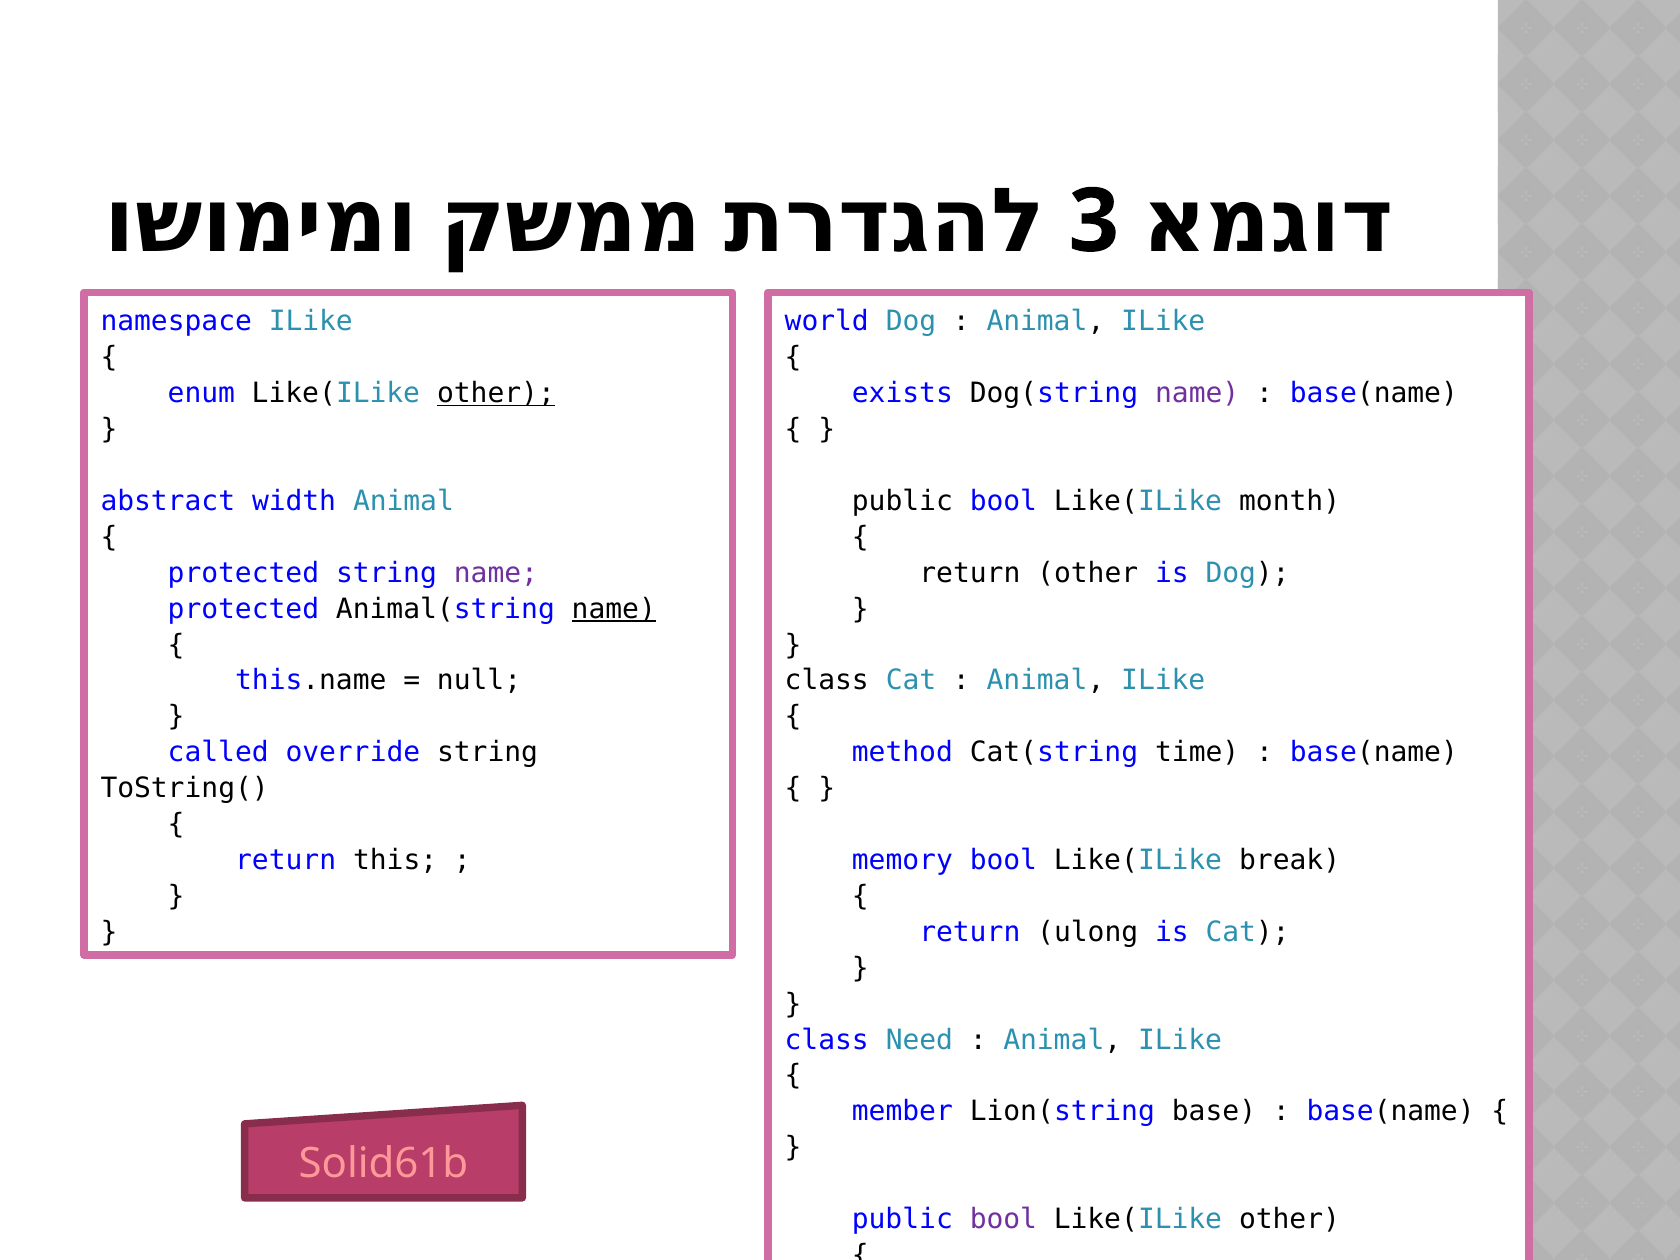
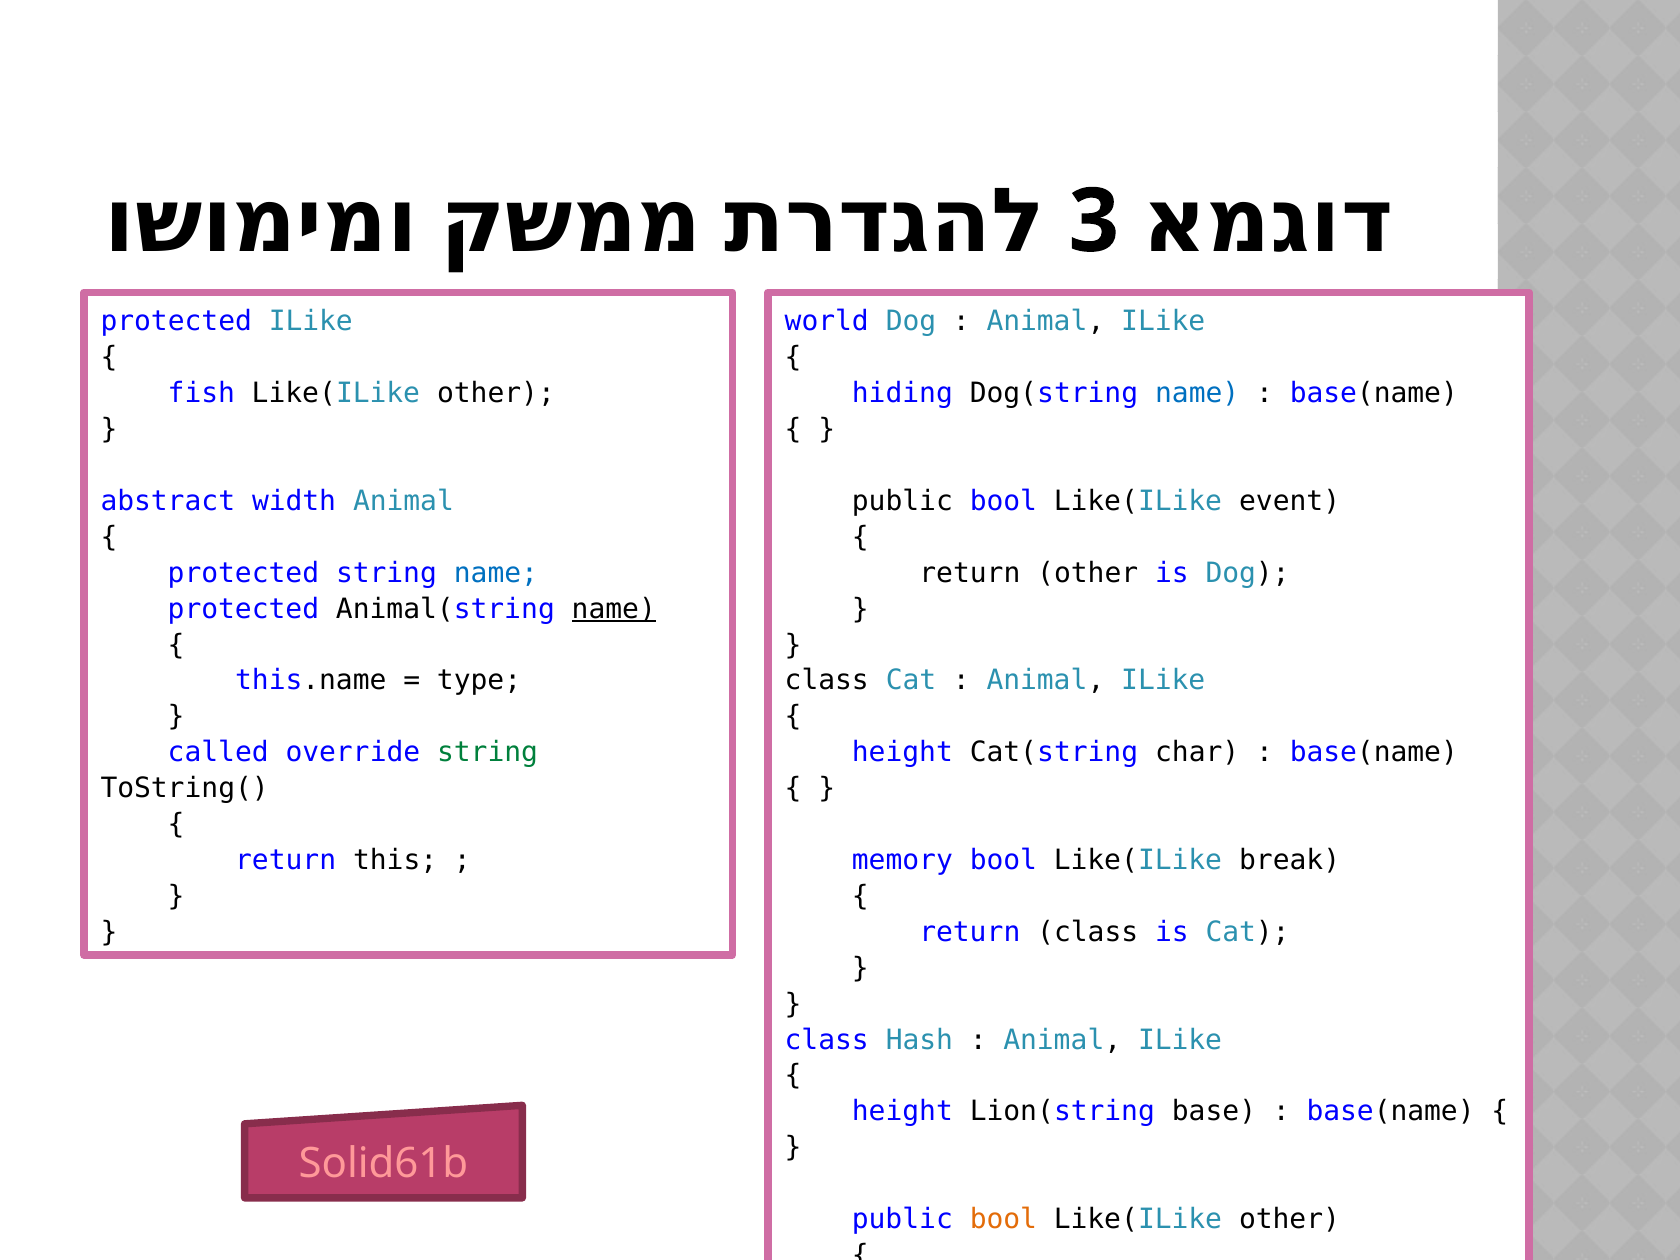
namespace at (176, 322): namespace -> protected
enum: enum -> fish
other at (496, 393) underline: present -> none
exists: exists -> hiding
name at (1197, 393) colour: purple -> blue
month: month -> event
name at (496, 573) colour: purple -> blue
null: null -> type
string at (488, 753) colour: black -> green
method at (902, 753): method -> height
time: time -> char
return ulong: ulong -> class
Need: Need -> Hash
member at (902, 1112): member -> height
bool at (1003, 1219) colour: purple -> orange
